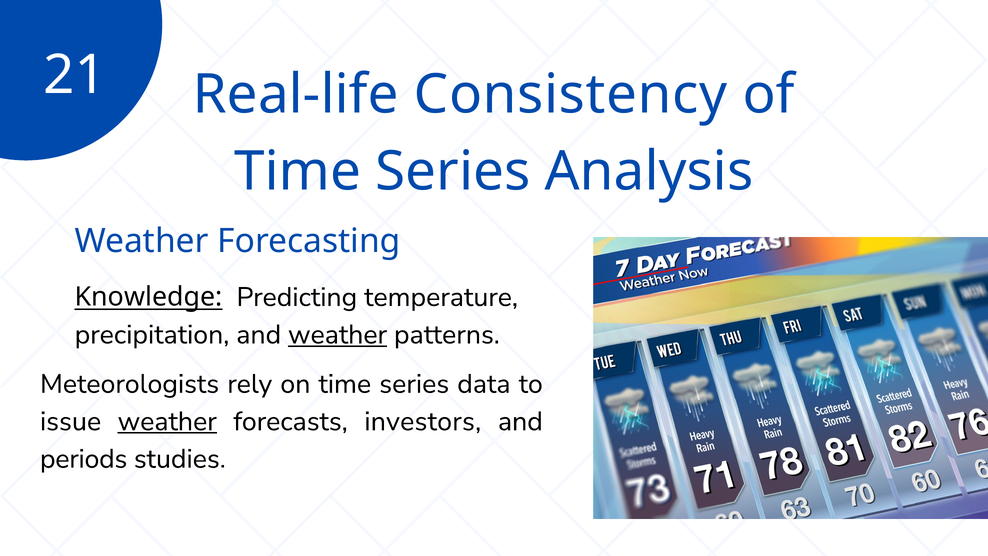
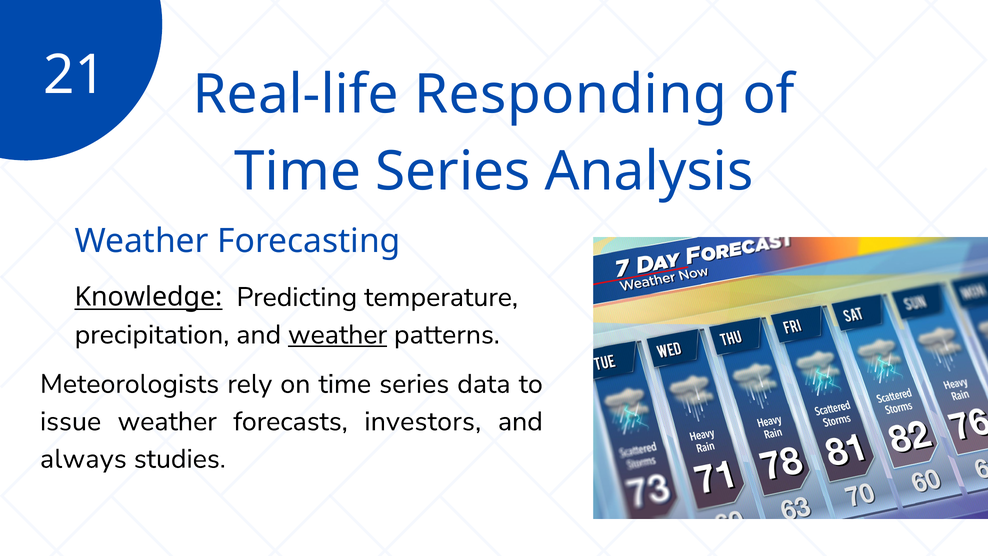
Consistency: Consistency -> Responding
weather at (167, 421) underline: present -> none
periods: periods -> always
